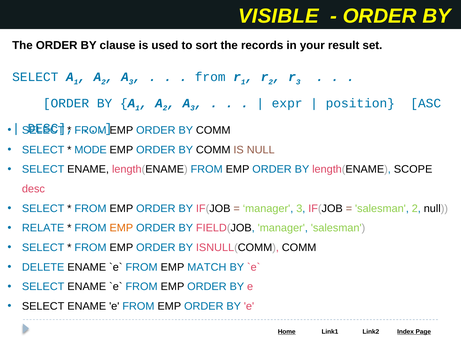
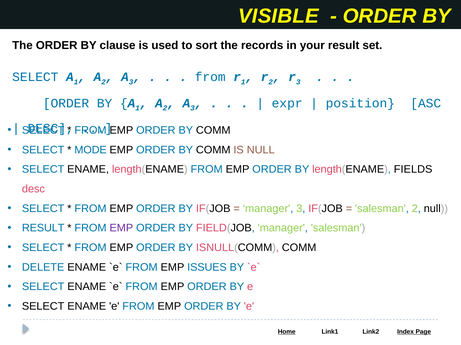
SCOPE: SCOPE -> FIELDS
RELATE at (43, 229): RELATE -> RESULT
EMP at (121, 229) colour: orange -> purple
MATCH: MATCH -> ISSUES
